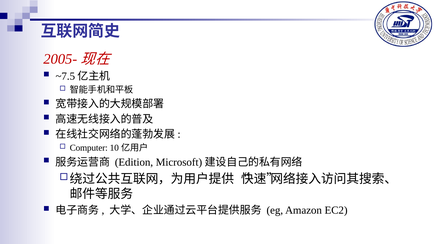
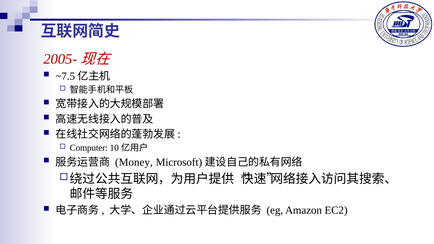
Edition: Edition -> Money
